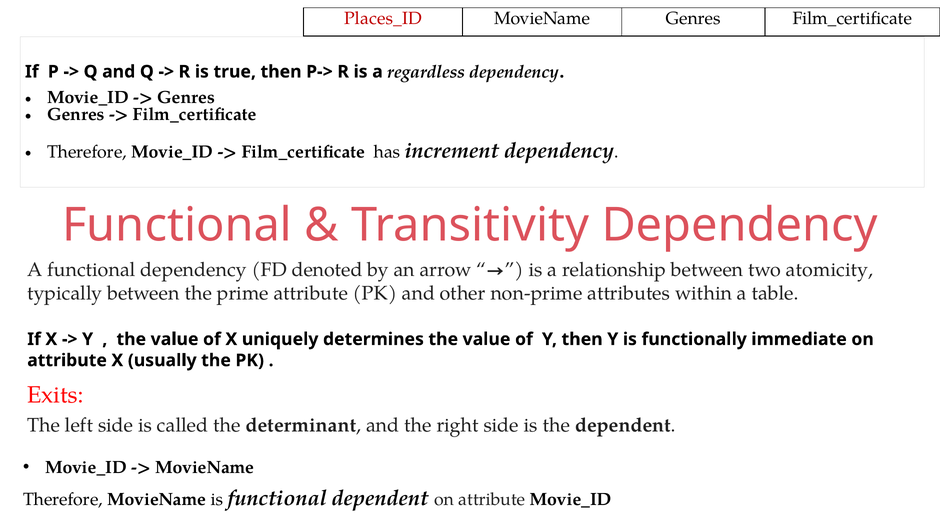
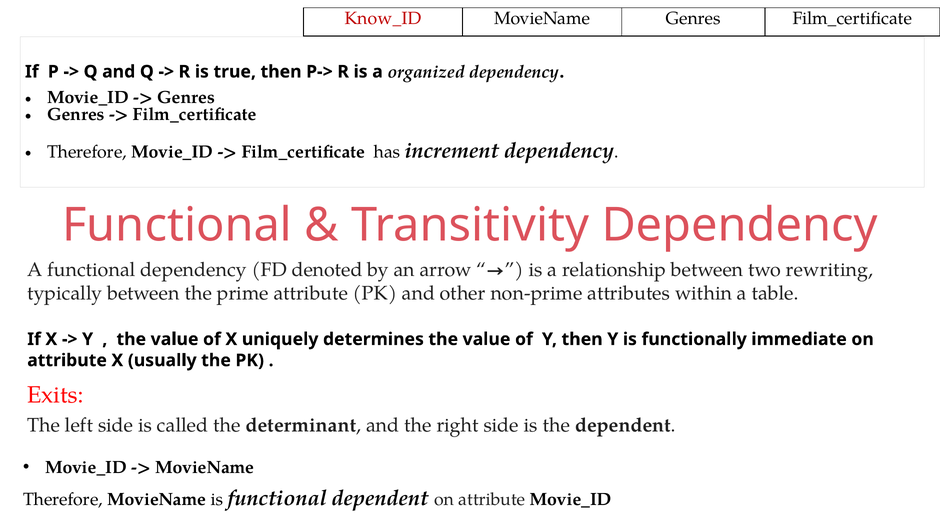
Places_ID: Places_ID -> Know_ID
regardless: regardless -> organized
atomicity: atomicity -> rewriting
